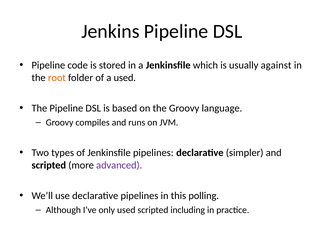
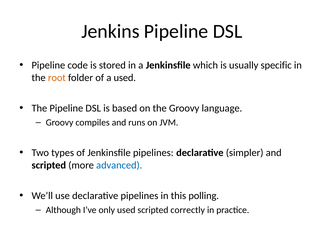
against: against -> specific
advanced colour: purple -> blue
including: including -> correctly
